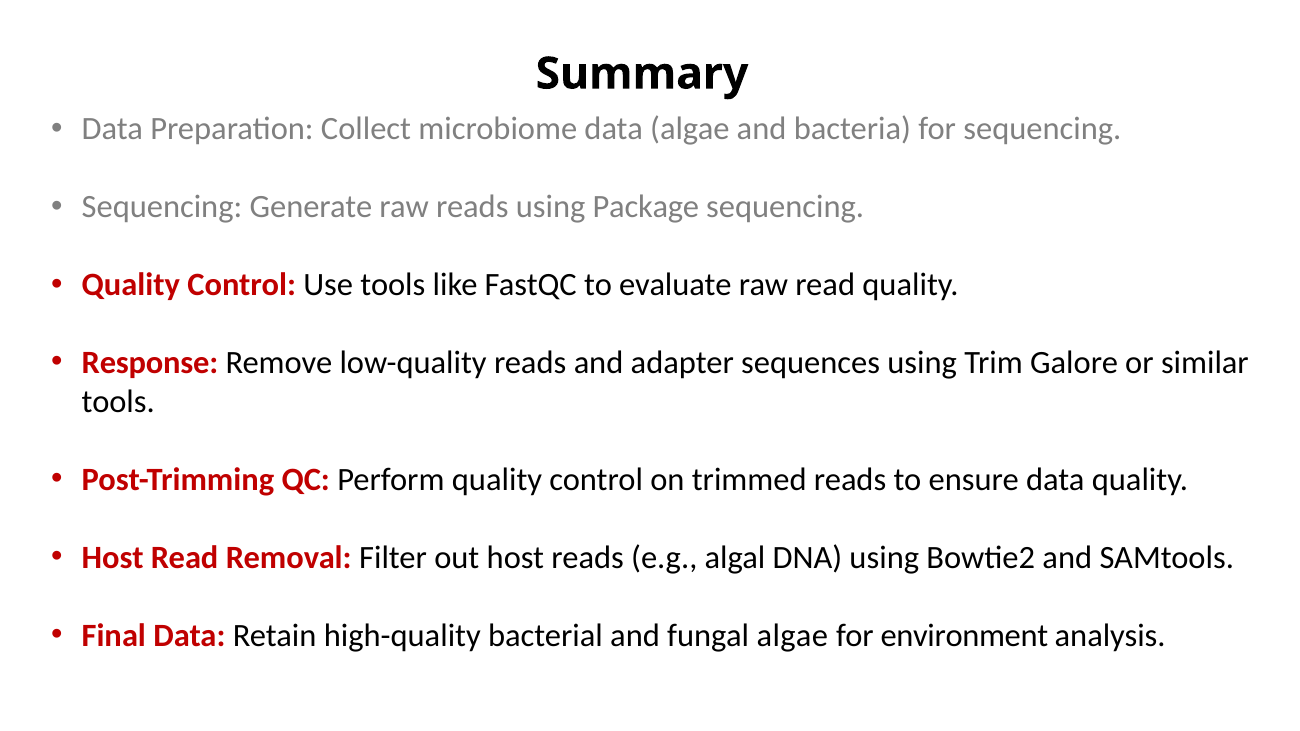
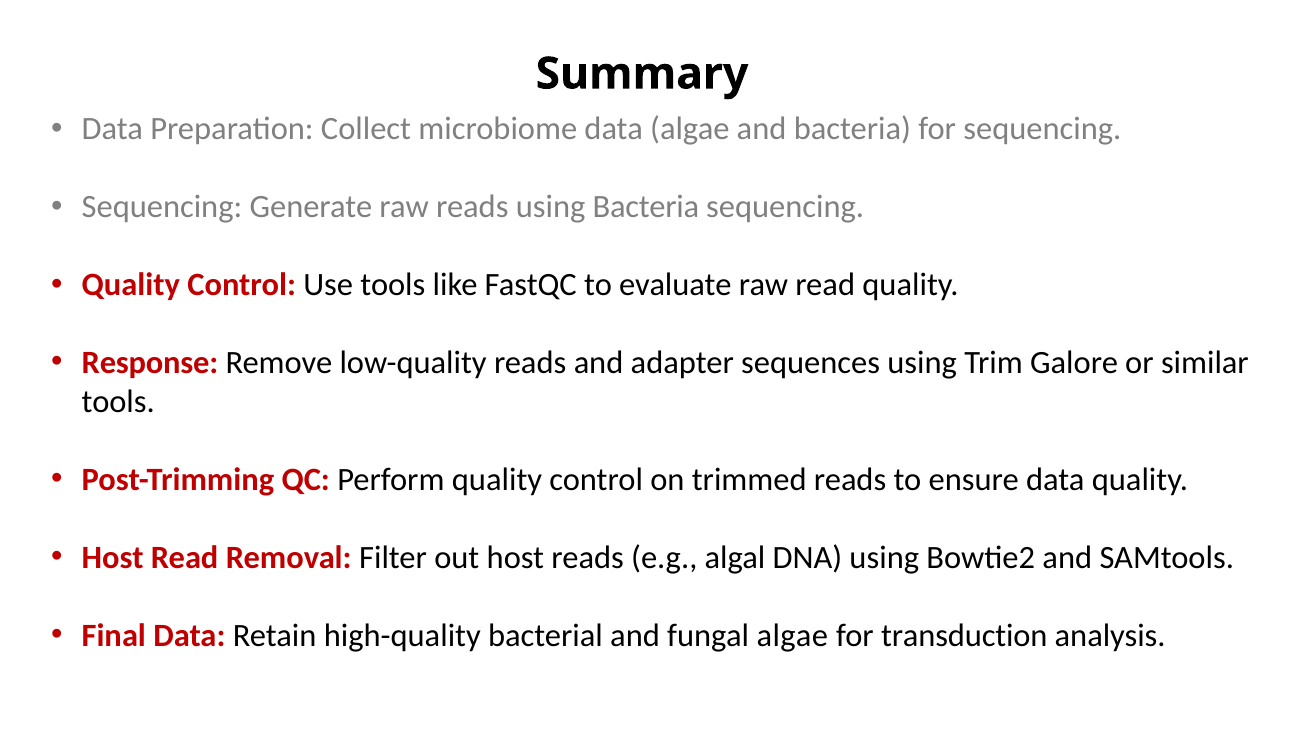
using Package: Package -> Bacteria
environment: environment -> transduction
